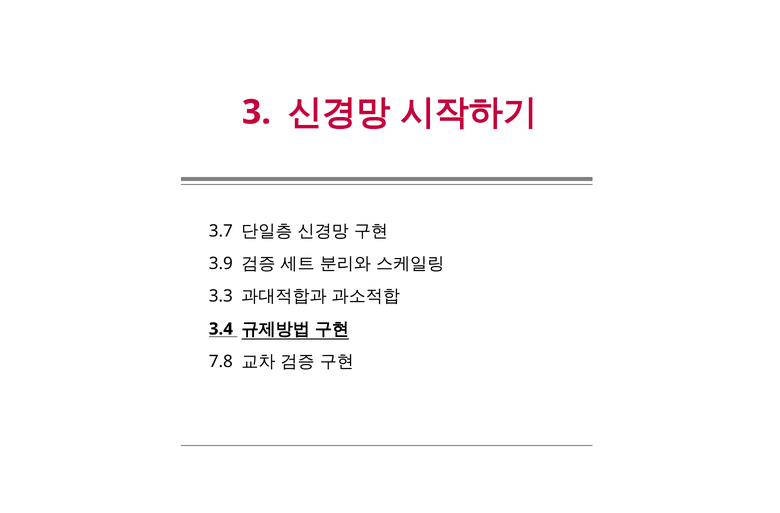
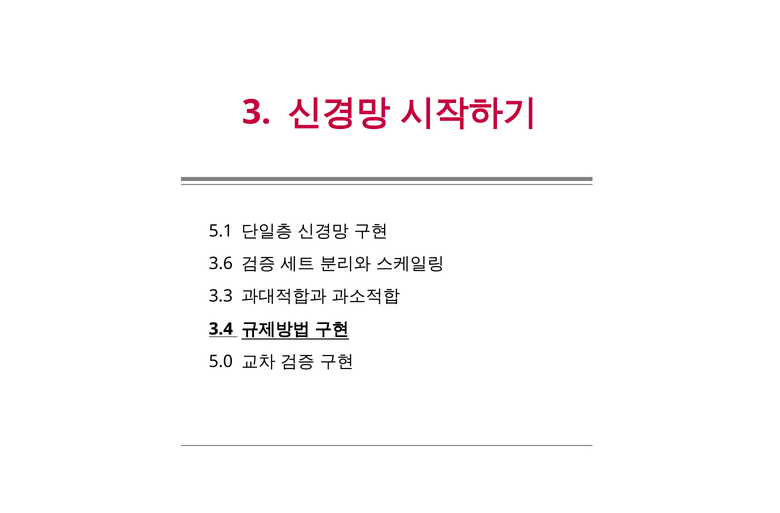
3.7: 3.7 -> 5.1
3.9: 3.9 -> 3.6
7.8: 7.8 -> 5.0
